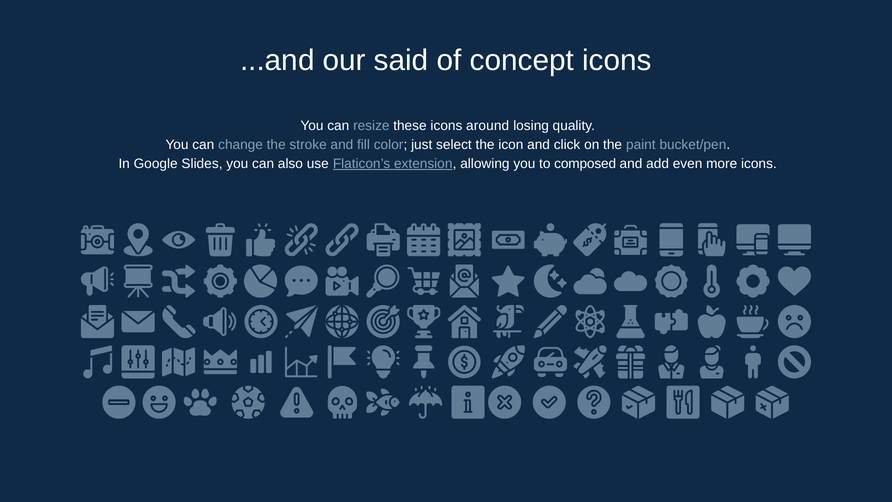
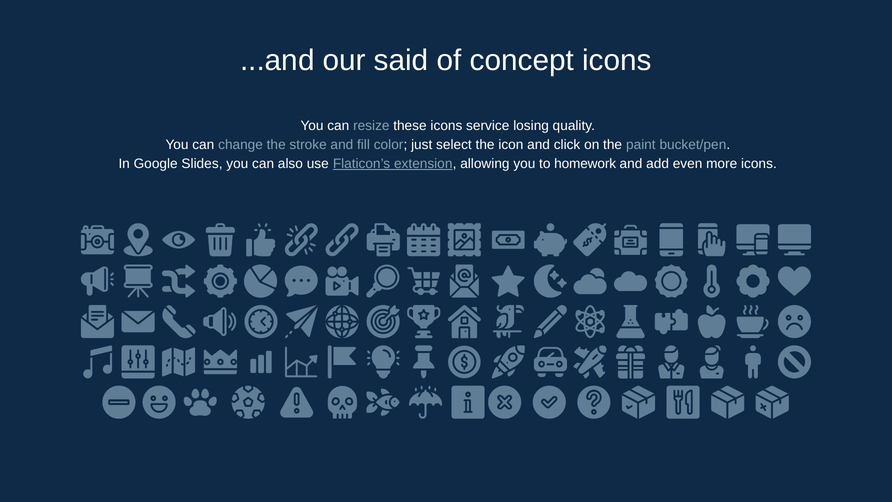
around: around -> service
composed: composed -> homework
